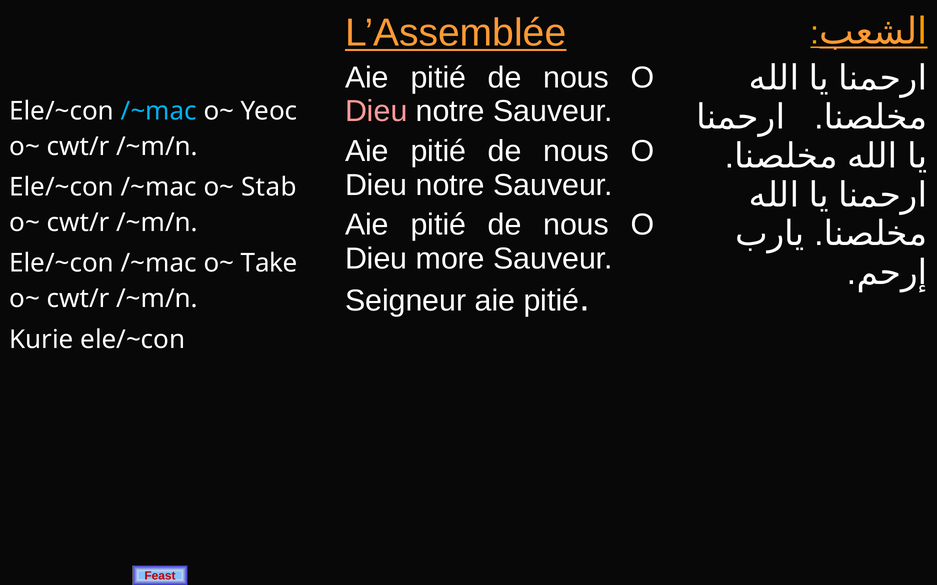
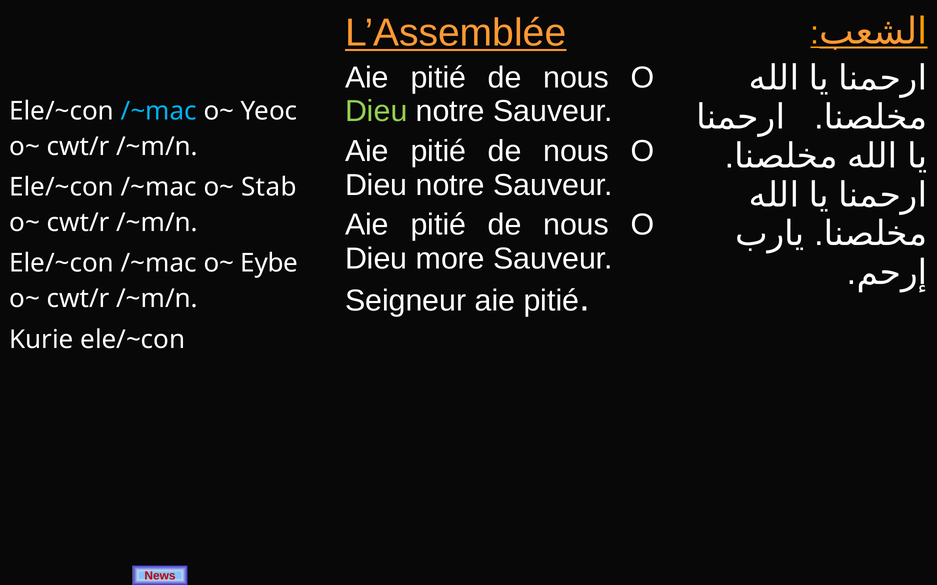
Dieu at (376, 111) colour: pink -> light green
Take: Take -> Eybe
Feast: Feast -> News
